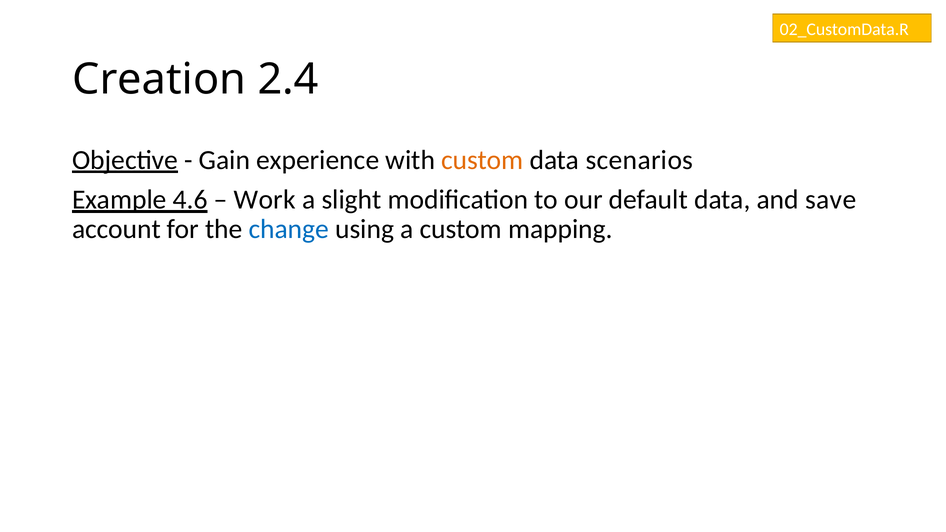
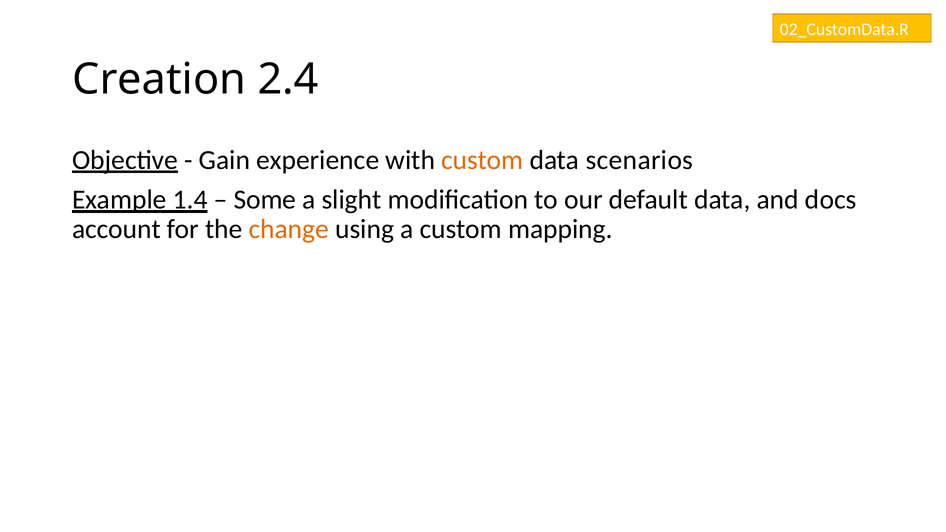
4.6: 4.6 -> 1.4
Work: Work -> Some
save: save -> docs
change colour: blue -> orange
